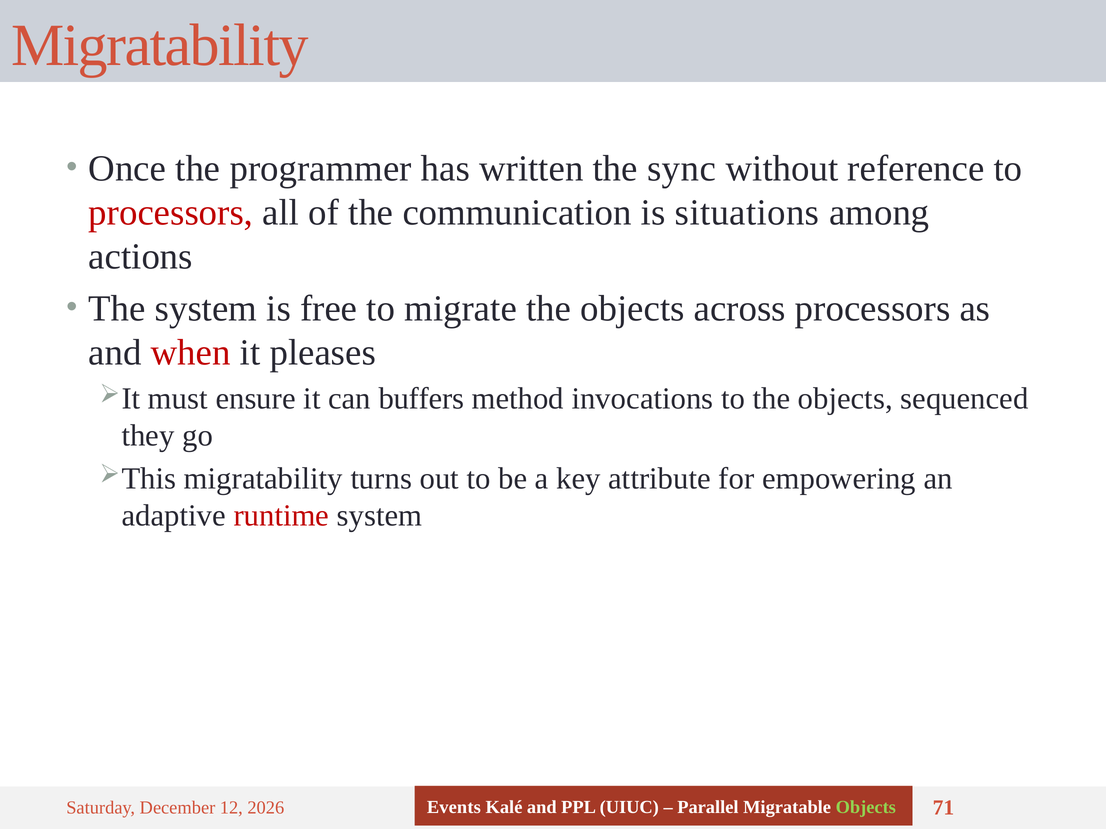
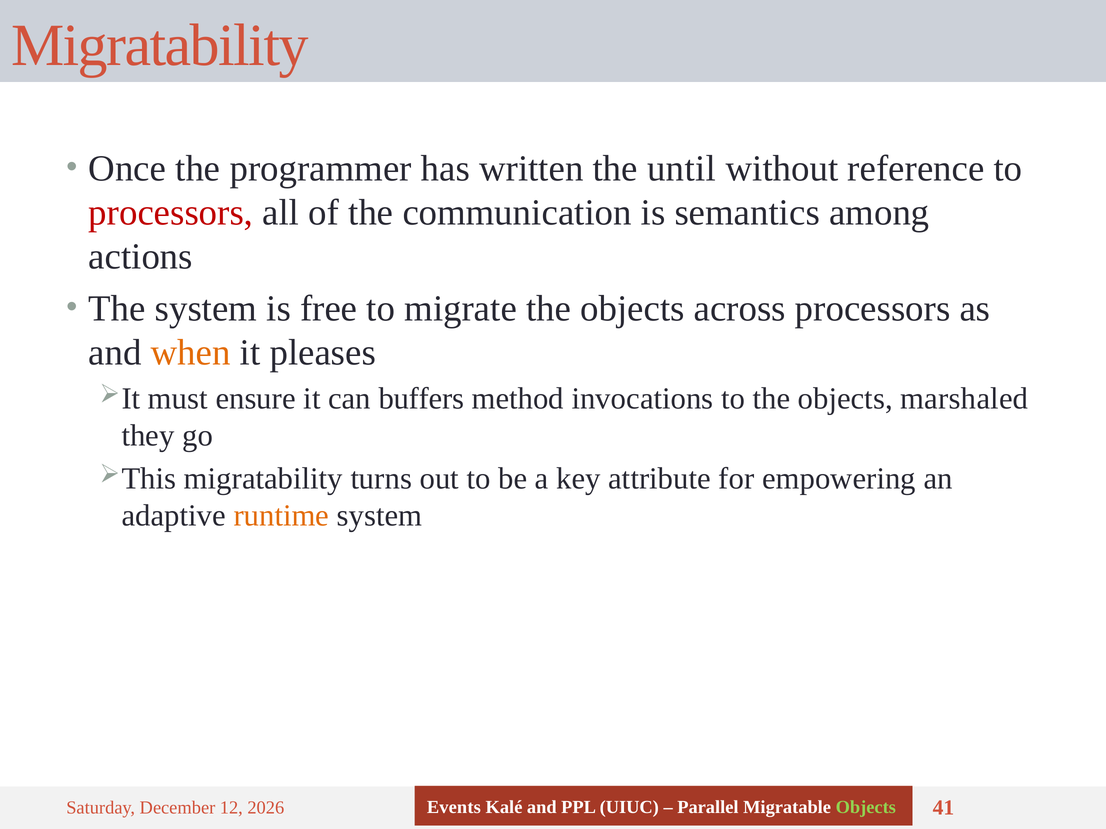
sync: sync -> until
situations: situations -> semantics
when colour: red -> orange
sequenced: sequenced -> marshaled
runtime colour: red -> orange
71: 71 -> 41
